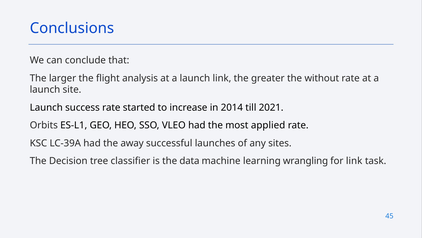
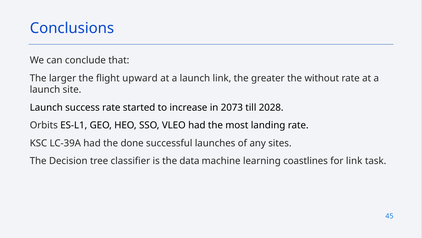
analysis: analysis -> upward
2014: 2014 -> 2073
2021: 2021 -> 2028
applied: applied -> landing
away: away -> done
wrangling: wrangling -> coastlines
